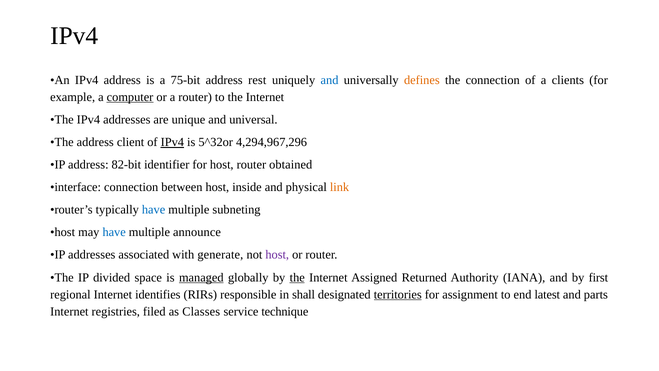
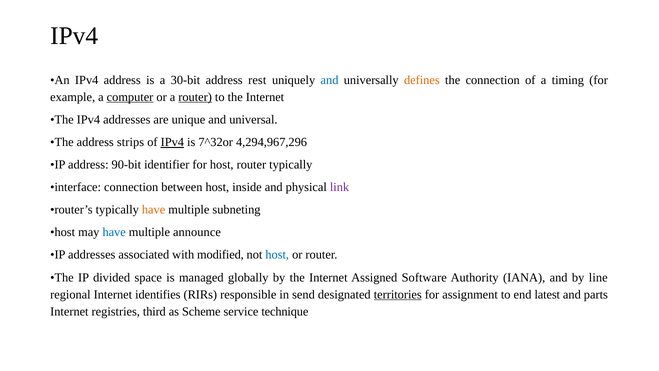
75-bit: 75-bit -> 30-bit
clients: clients -> timing
router at (195, 97) underline: none -> present
client: client -> strips
5^32or: 5^32or -> 7^32or
82-bit: 82-bit -> 90-bit
router obtained: obtained -> typically
link colour: orange -> purple
have at (154, 210) colour: blue -> orange
generate: generate -> modified
host at (277, 255) colour: purple -> blue
managed underline: present -> none
the at (297, 277) underline: present -> none
Returned: Returned -> Software
first: first -> line
shall: shall -> send
filed: filed -> third
Classes: Classes -> Scheme
